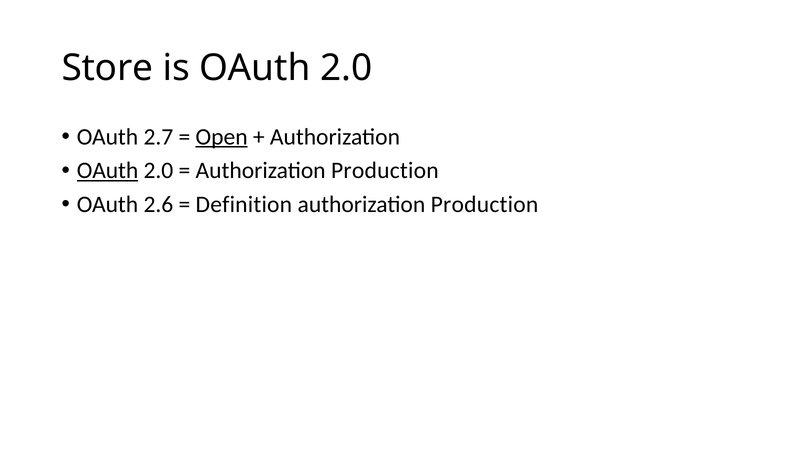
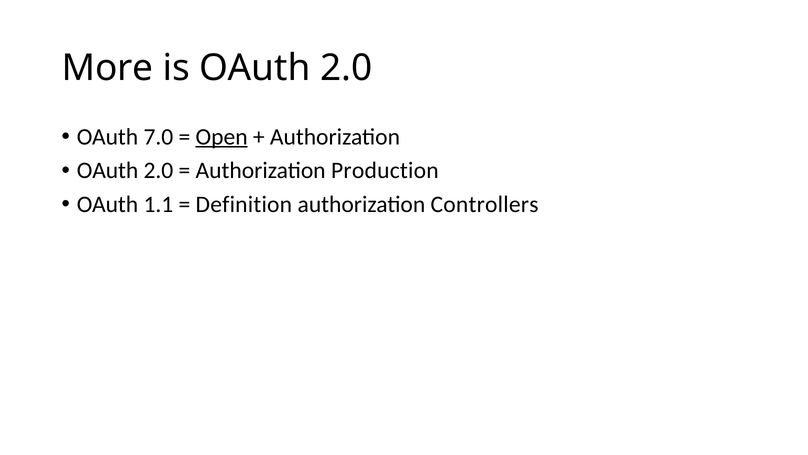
Store: Store -> More
2.7: 2.7 -> 7.0
OAuth at (108, 170) underline: present -> none
2.6: 2.6 -> 1.1
Production at (485, 204): Production -> Controllers
